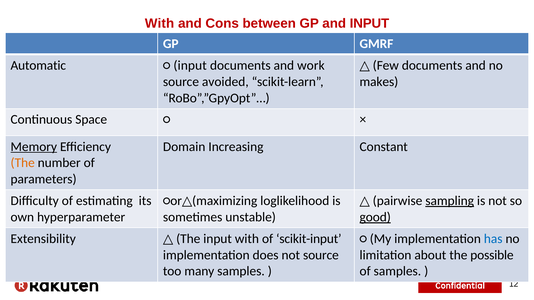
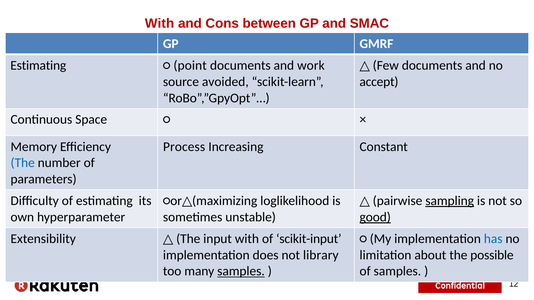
and INPUT: INPUT -> SMAC
Automatic at (38, 65): Automatic -> Estimating
input at (190, 65): input -> point
makes: makes -> accept
Memory underline: present -> none
Domain: Domain -> Process
The at (23, 163) colour: orange -> blue
not source: source -> library
samples at (241, 272) underline: none -> present
